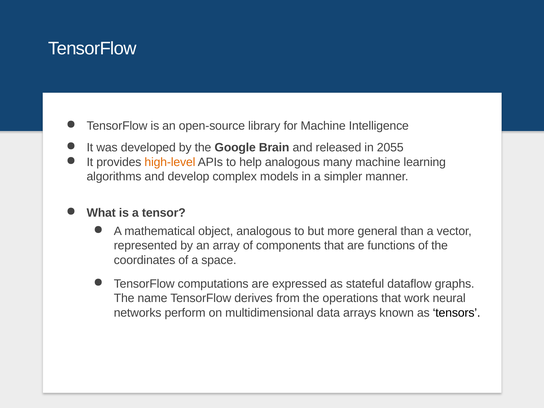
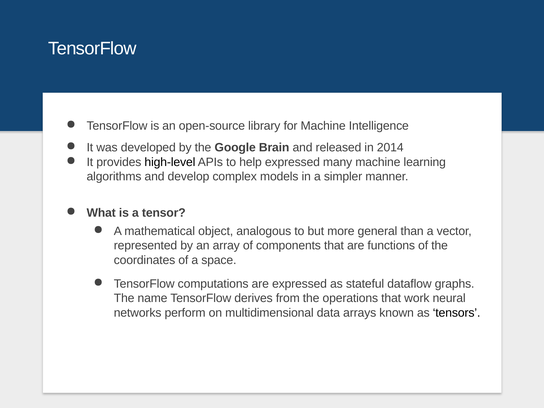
2055: 2055 -> 2014
high-level colour: orange -> black
help analogous: analogous -> expressed
